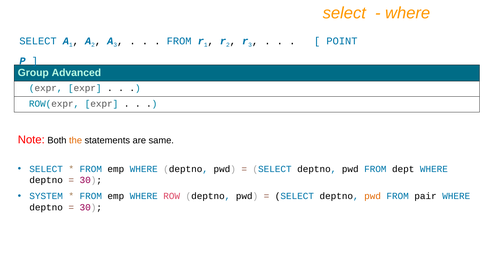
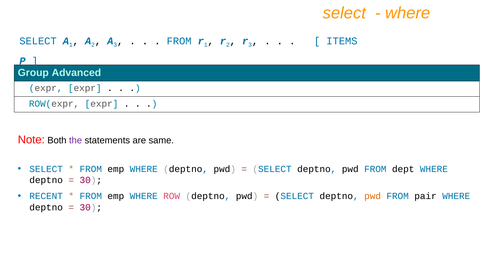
POINT: POINT -> ITEMS
the colour: orange -> purple
SYSTEM: SYSTEM -> RECENT
